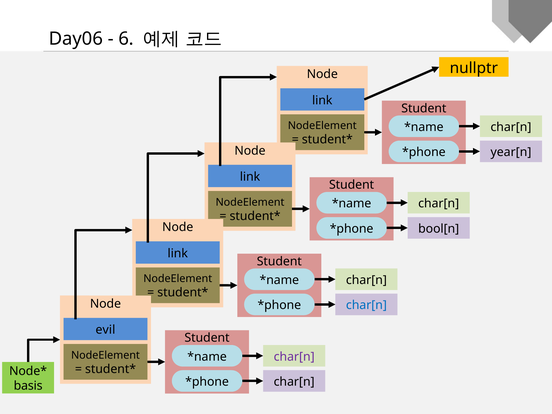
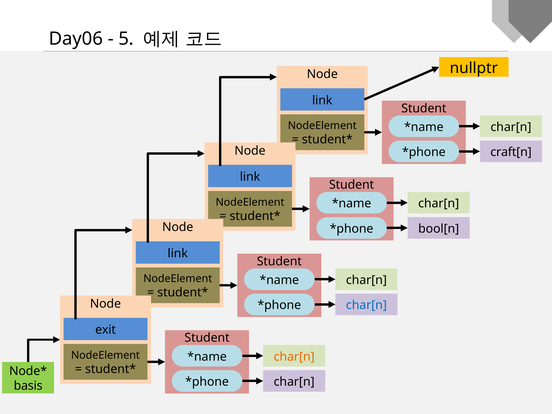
6: 6 -> 5
year[n: year[n -> craft[n
evil: evil -> exit
char[n at (294, 357) colour: purple -> orange
